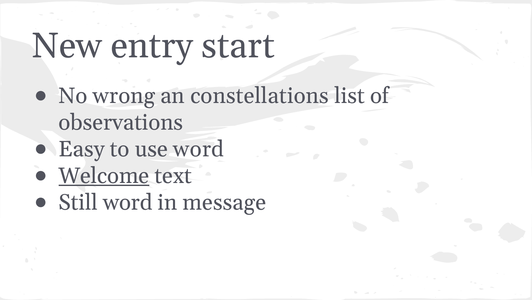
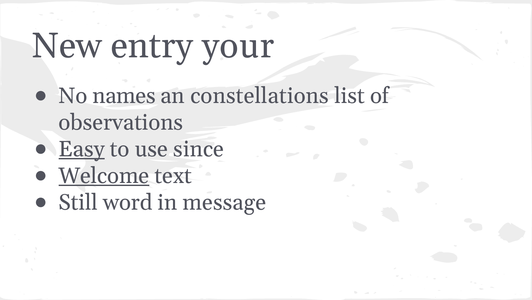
start: start -> your
wrong: wrong -> names
Easy underline: none -> present
use word: word -> since
